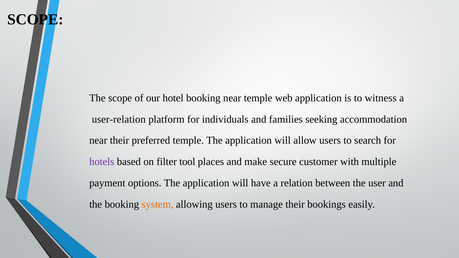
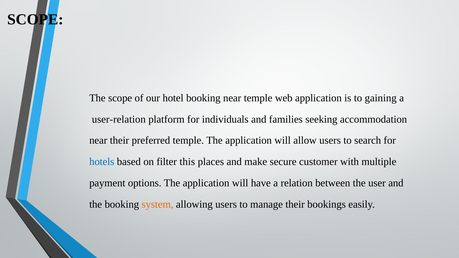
witness: witness -> gaining
hotels colour: purple -> blue
tool: tool -> this
